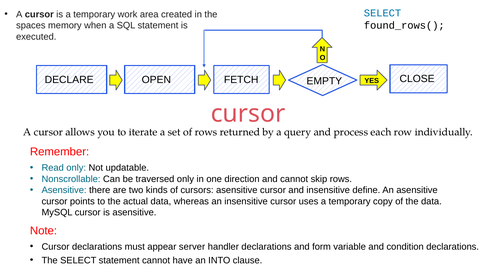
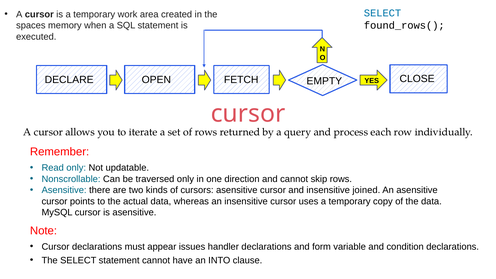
define: define -> joined
server: server -> issues
